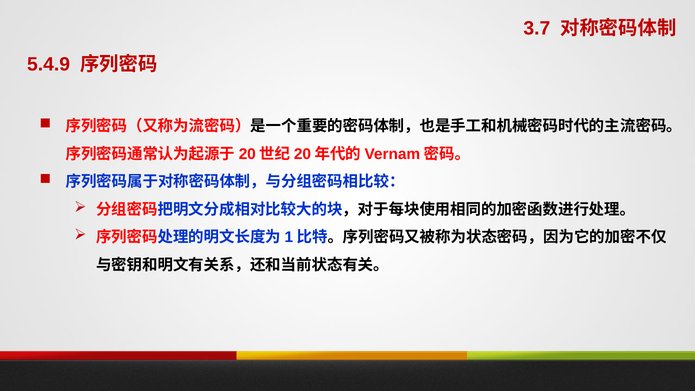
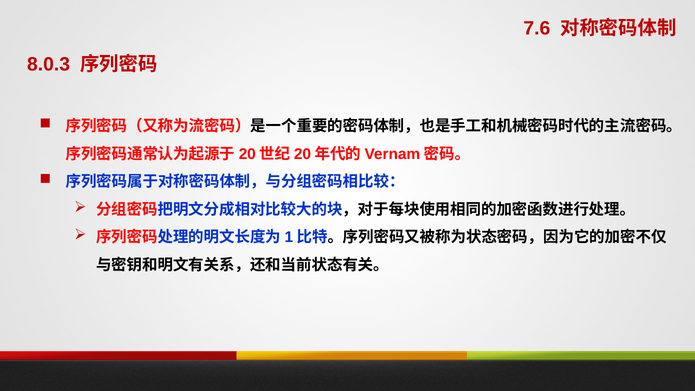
3.7: 3.7 -> 7.6
5.4.9: 5.4.9 -> 8.0.3
